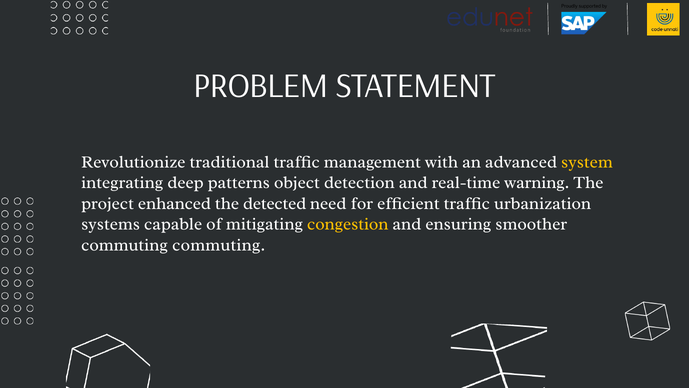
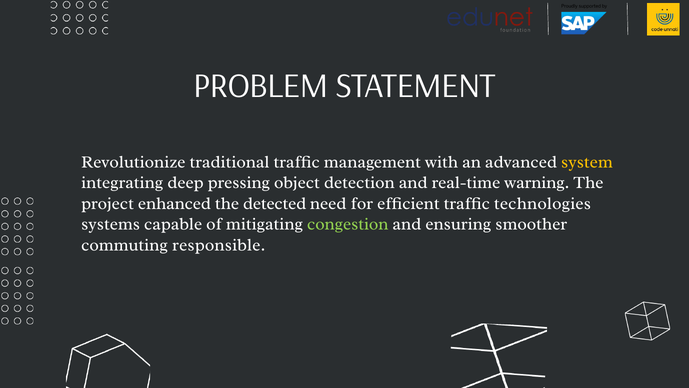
patterns: patterns -> pressing
urbanization: urbanization -> technologies
congestion colour: yellow -> light green
commuting commuting: commuting -> responsible
